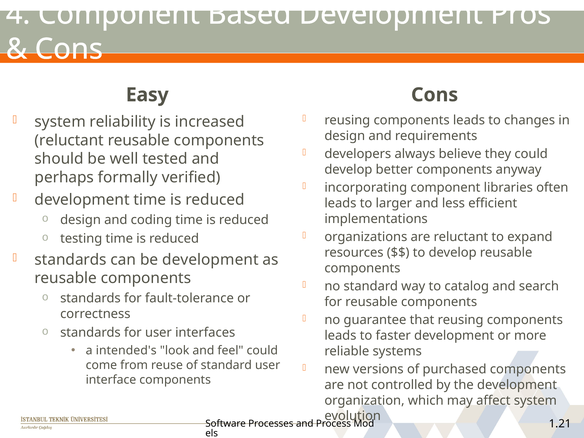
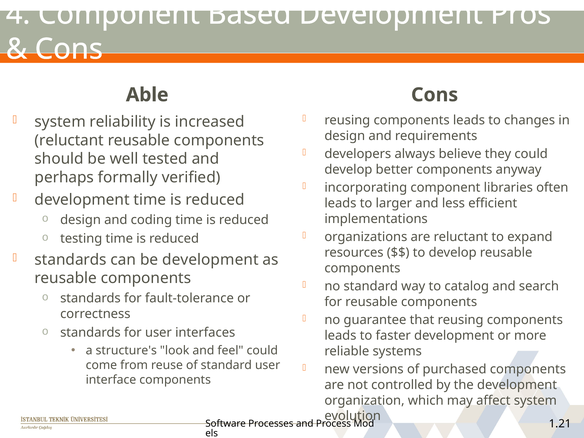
Easy: Easy -> Able
intended's: intended's -> structure's
